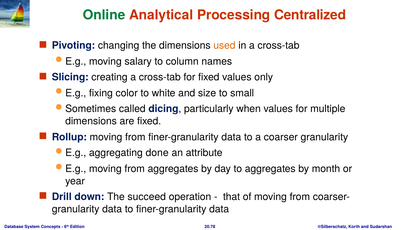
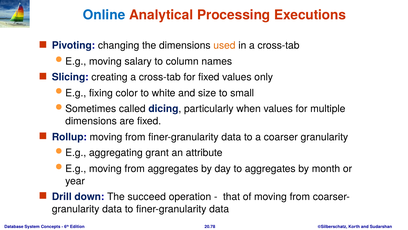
Online colour: green -> blue
Centralized: Centralized -> Executions
done: done -> grant
